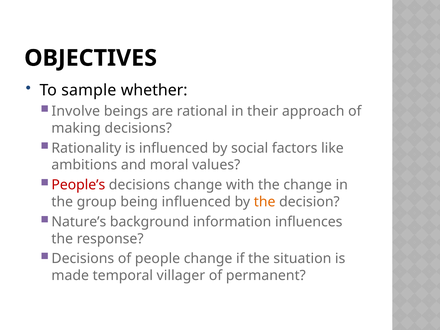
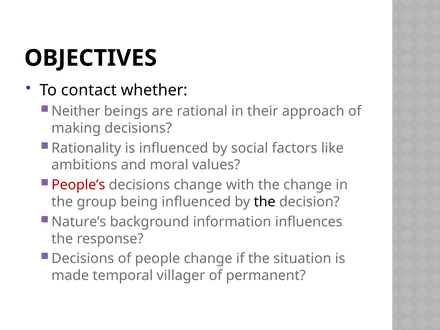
sample: sample -> contact
Involve: Involve -> Neither
the at (265, 202) colour: orange -> black
